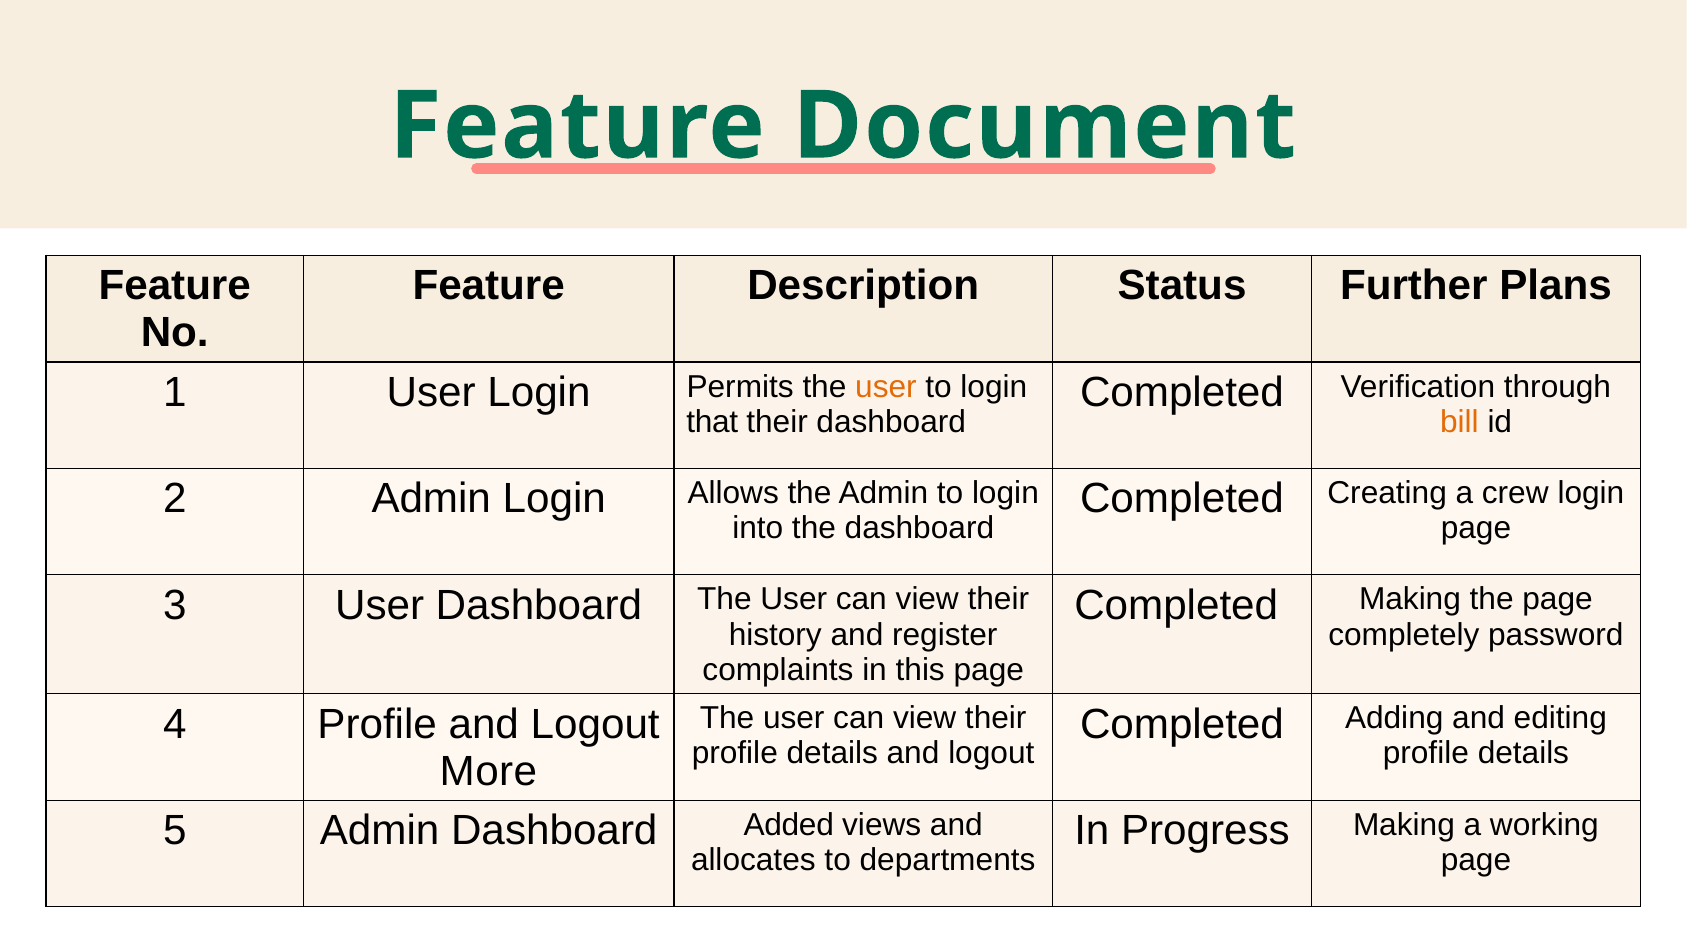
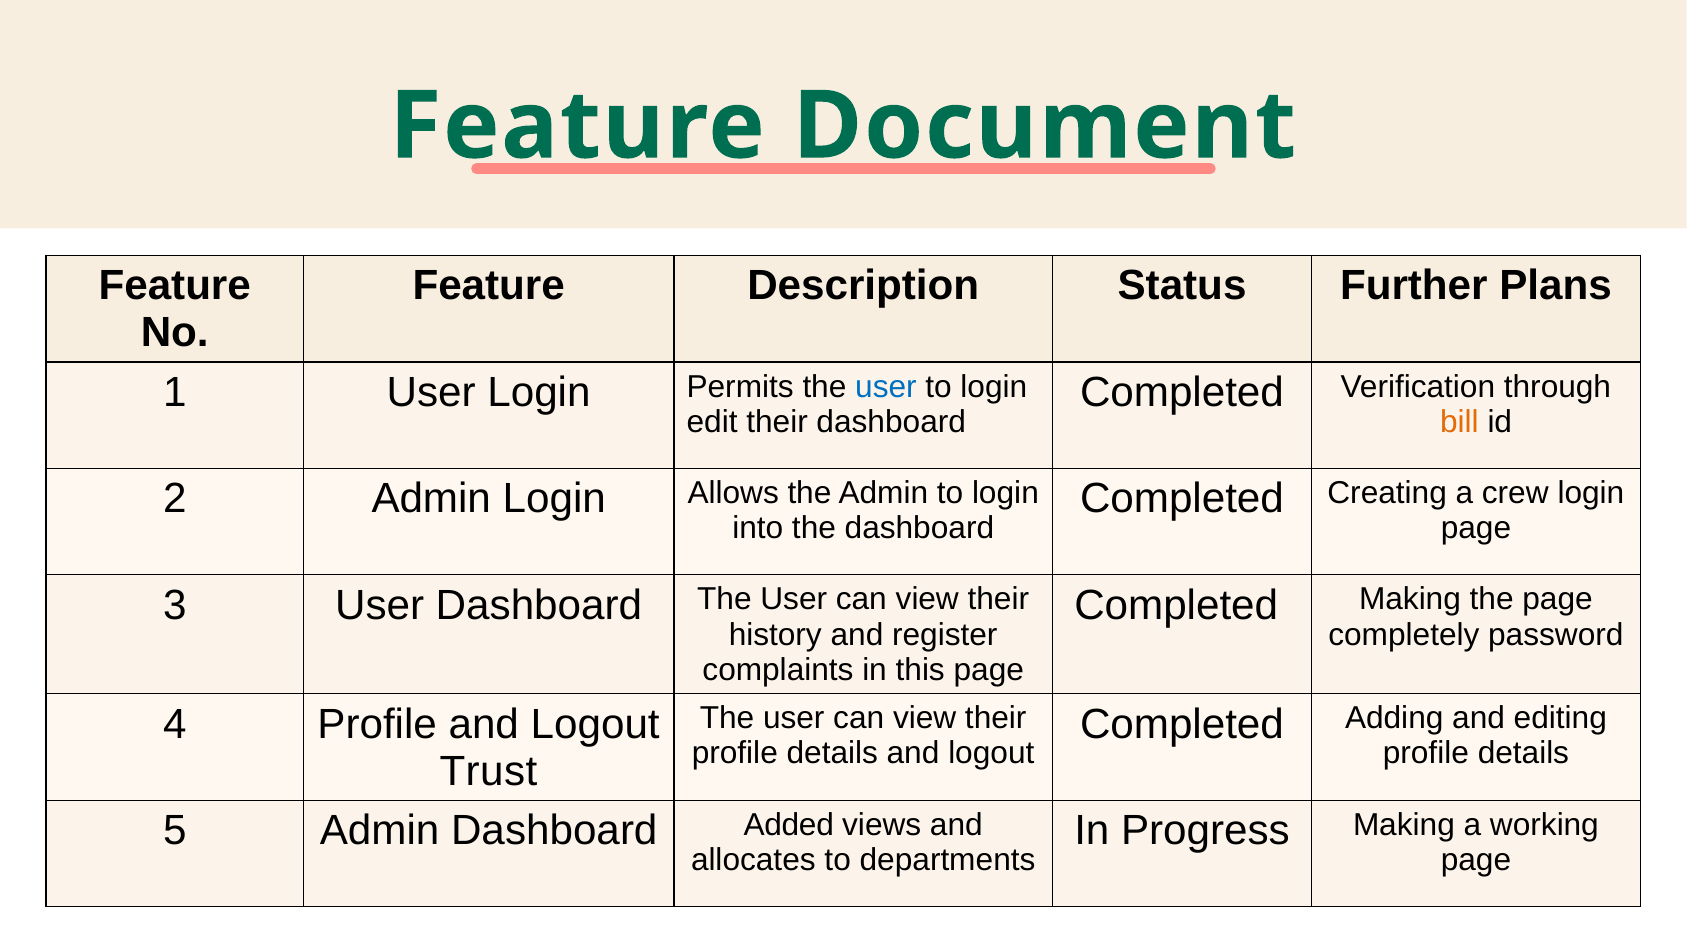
user at (886, 387) colour: orange -> blue
that: that -> edit
More: More -> Trust
